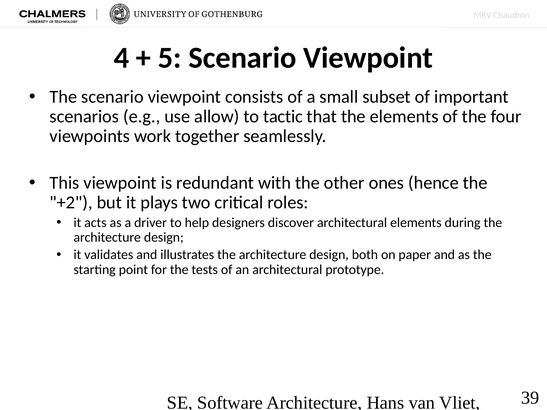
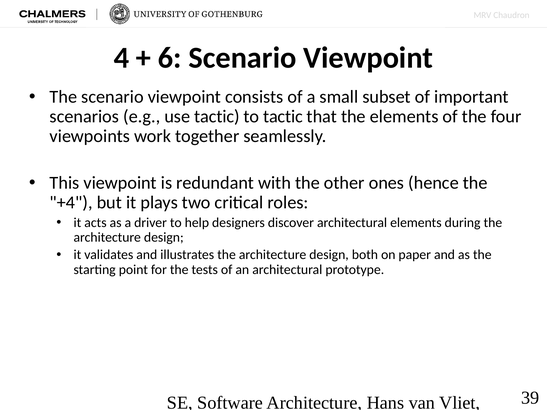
5: 5 -> 6
use allow: allow -> tactic
+2: +2 -> +4
